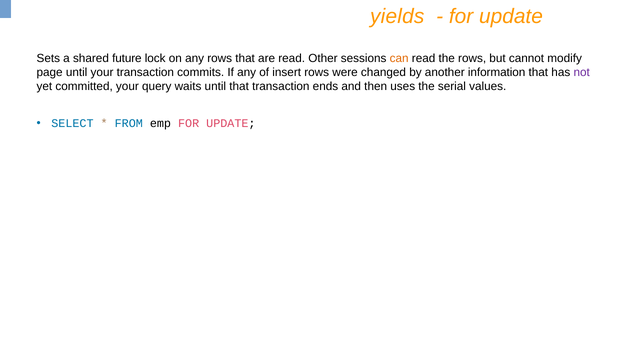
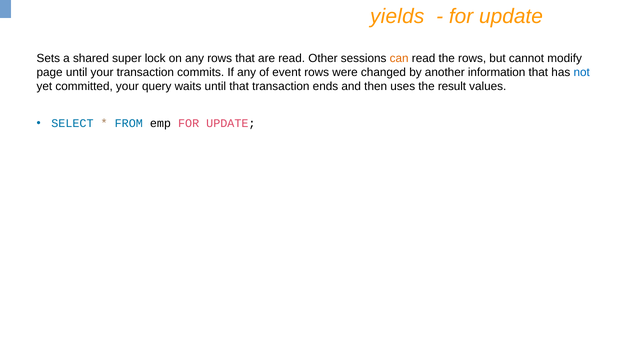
future: future -> super
insert: insert -> event
not colour: purple -> blue
serial: serial -> result
